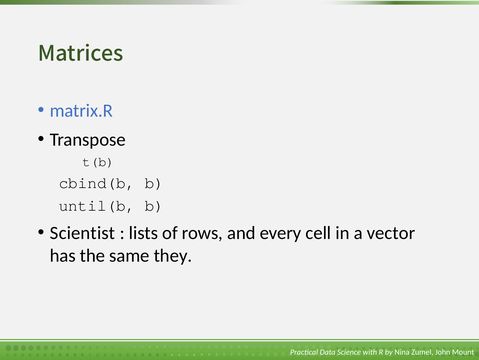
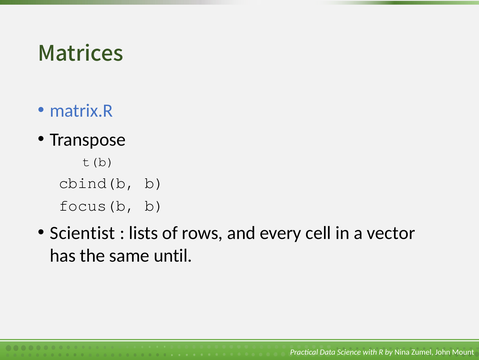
until(b: until(b -> focus(b
they: they -> until
